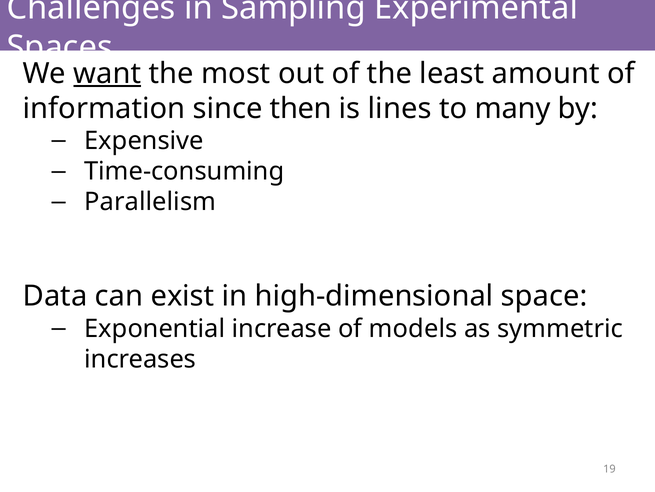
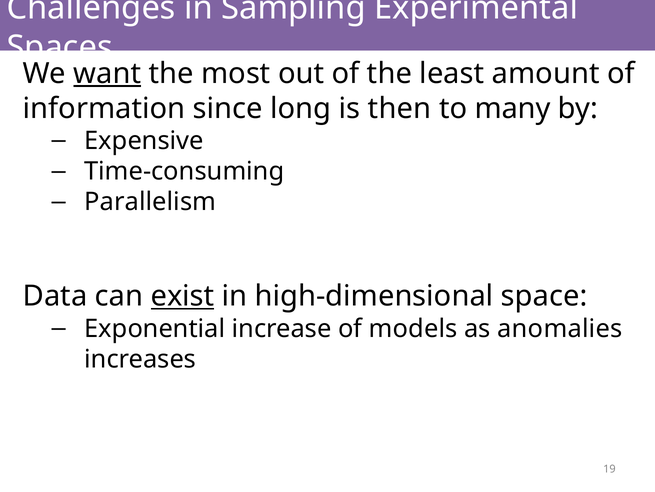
then: then -> long
lines: lines -> then
exist underline: none -> present
symmetric: symmetric -> anomalies
